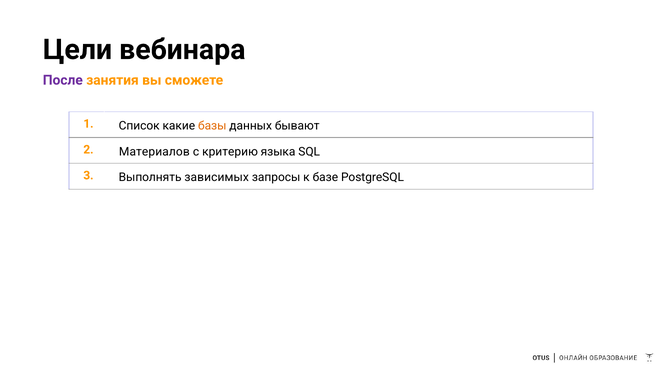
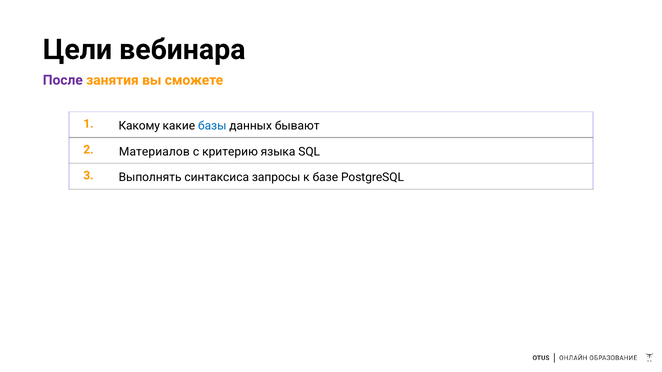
Список: Список -> Какому
базы colour: orange -> blue
зависимых: зависимых -> синтаксиса
